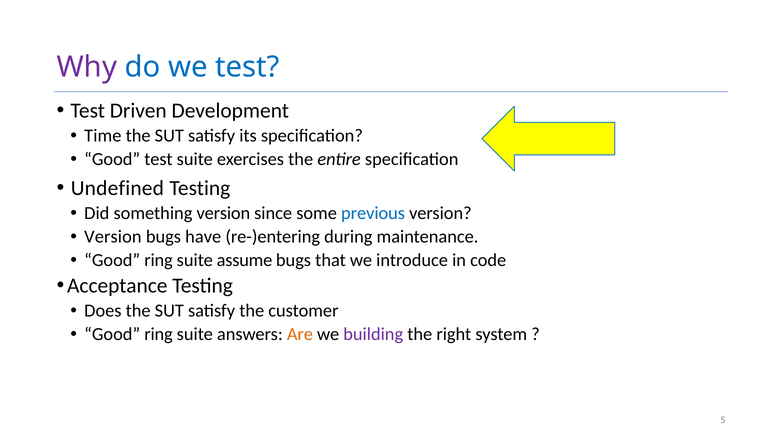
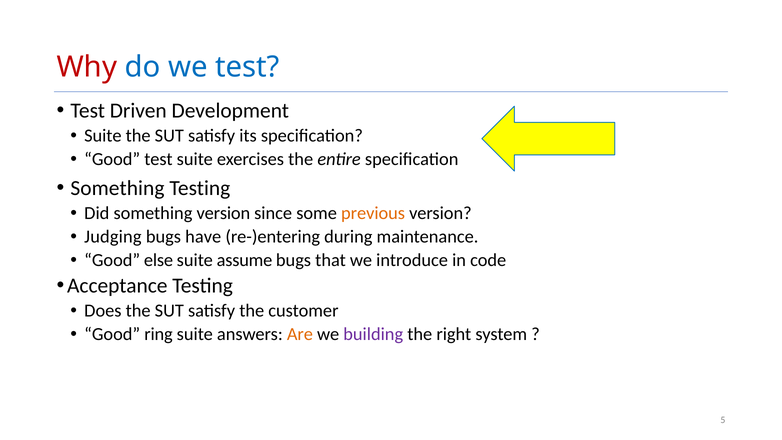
Why colour: purple -> red
Time at (103, 136): Time -> Suite
Undefined at (117, 188): Undefined -> Something
previous colour: blue -> orange
Version at (113, 237): Version -> Judging
ring at (159, 260): ring -> else
